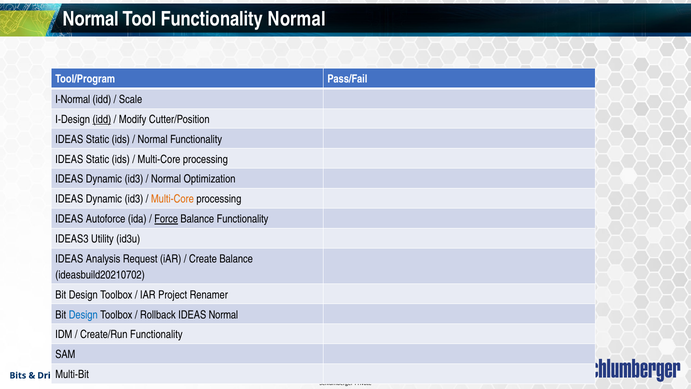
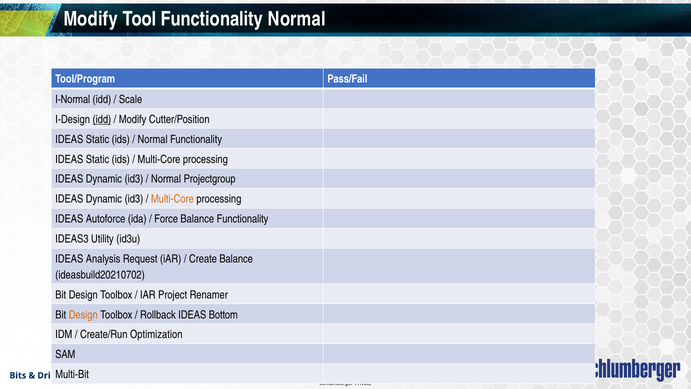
Normal at (91, 19): Normal -> Modify
Optimization: Optimization -> Projectgroup
Force underline: present -> none
Design at (83, 315) colour: blue -> orange
IDEAS Normal: Normal -> Bottom
Create/Run Functionality: Functionality -> Optimization
